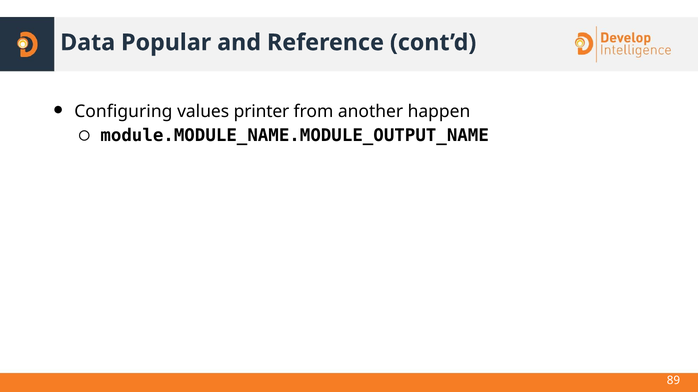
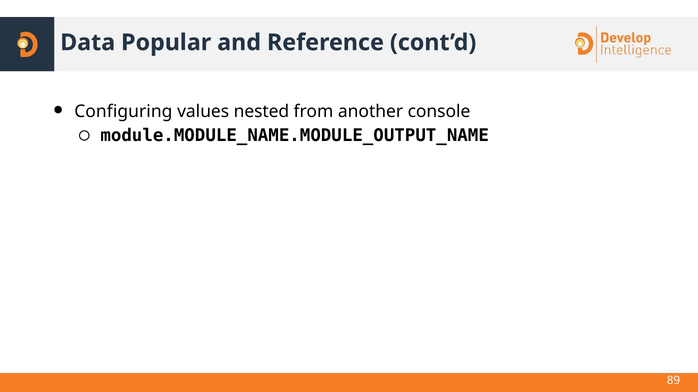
printer: printer -> nested
happen: happen -> console
